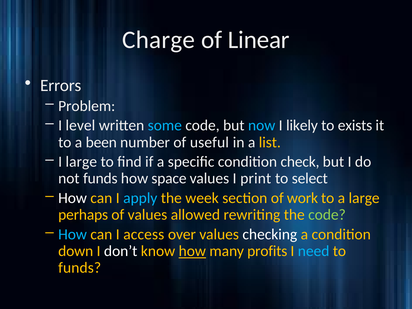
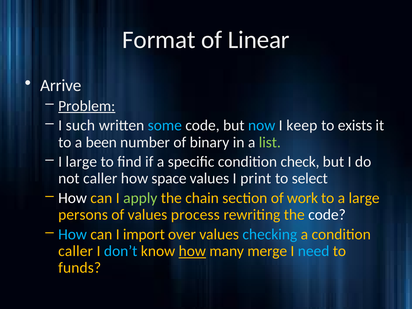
Charge: Charge -> Format
Errors: Errors -> Arrive
Problem underline: none -> present
level: level -> such
likely: likely -> keep
useful: useful -> binary
list colour: yellow -> light green
not funds: funds -> caller
apply colour: light blue -> light green
week: week -> chain
perhaps: perhaps -> persons
allowed: allowed -> process
code at (327, 215) colour: light green -> white
access: access -> import
checking colour: white -> light blue
down at (76, 251): down -> caller
don’t colour: white -> light blue
profits: profits -> merge
